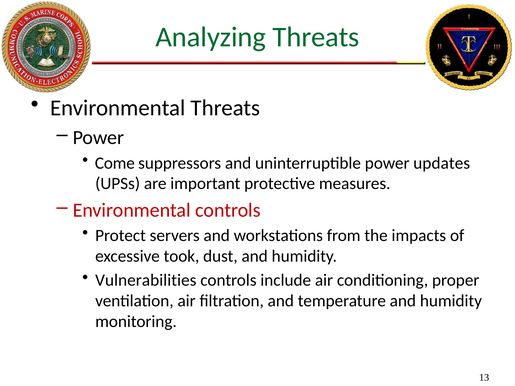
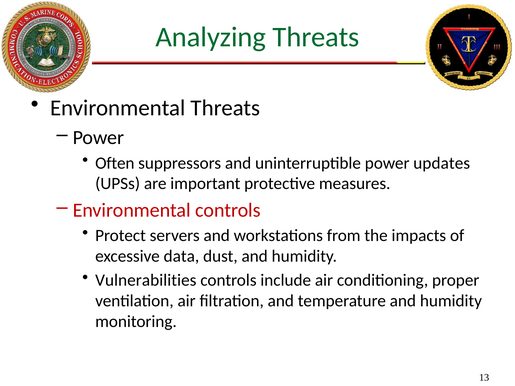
Come: Come -> Often
took: took -> data
